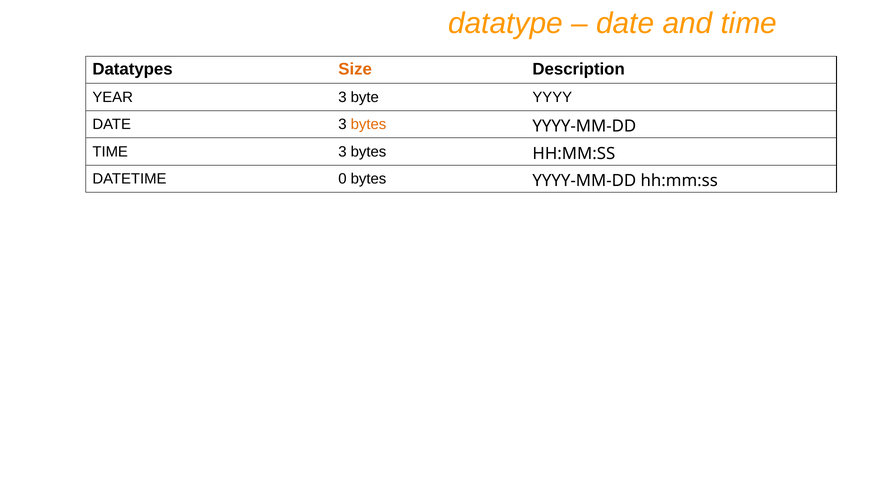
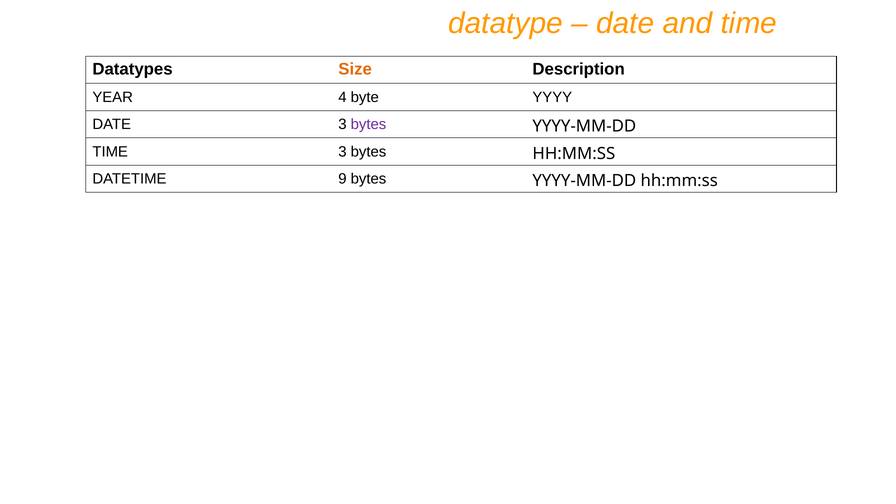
YEAR 3: 3 -> 4
bytes at (368, 125) colour: orange -> purple
0: 0 -> 9
